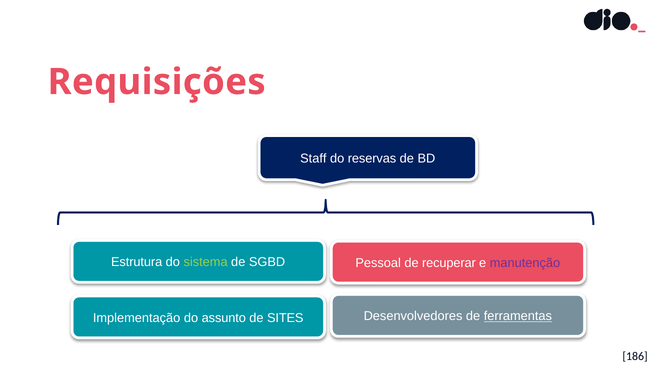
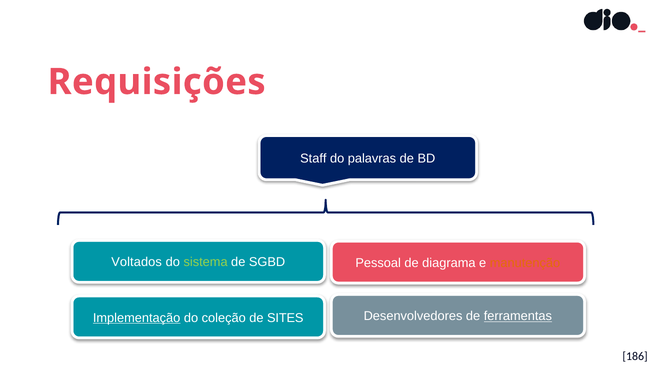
reservas: reservas -> palavras
Estrutura: Estrutura -> Voltados
recuperar: recuperar -> diagrama
manutenção colour: purple -> orange
Implementação underline: none -> present
assunto: assunto -> coleção
